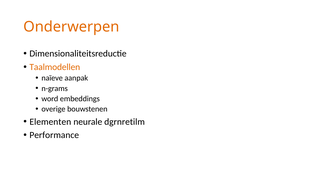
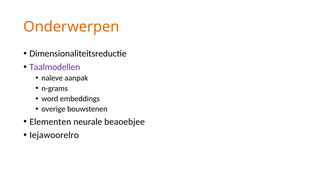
Taalmodellen colour: orange -> purple
dgrnretilm: dgrnretilm -> beaoebjee
Performance: Performance -> Iejawoorelro
